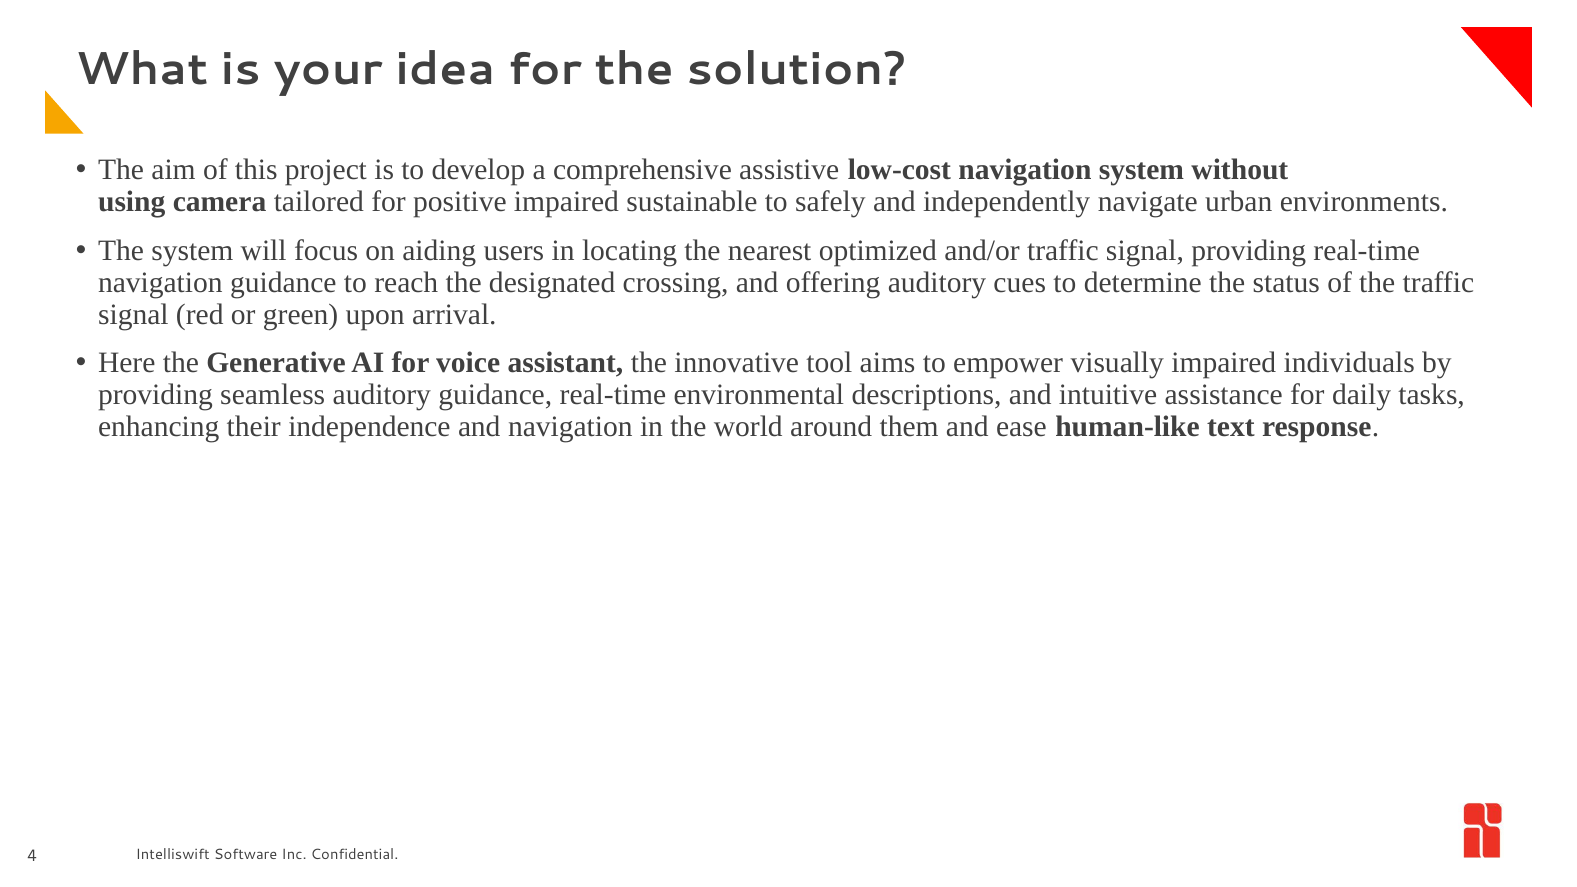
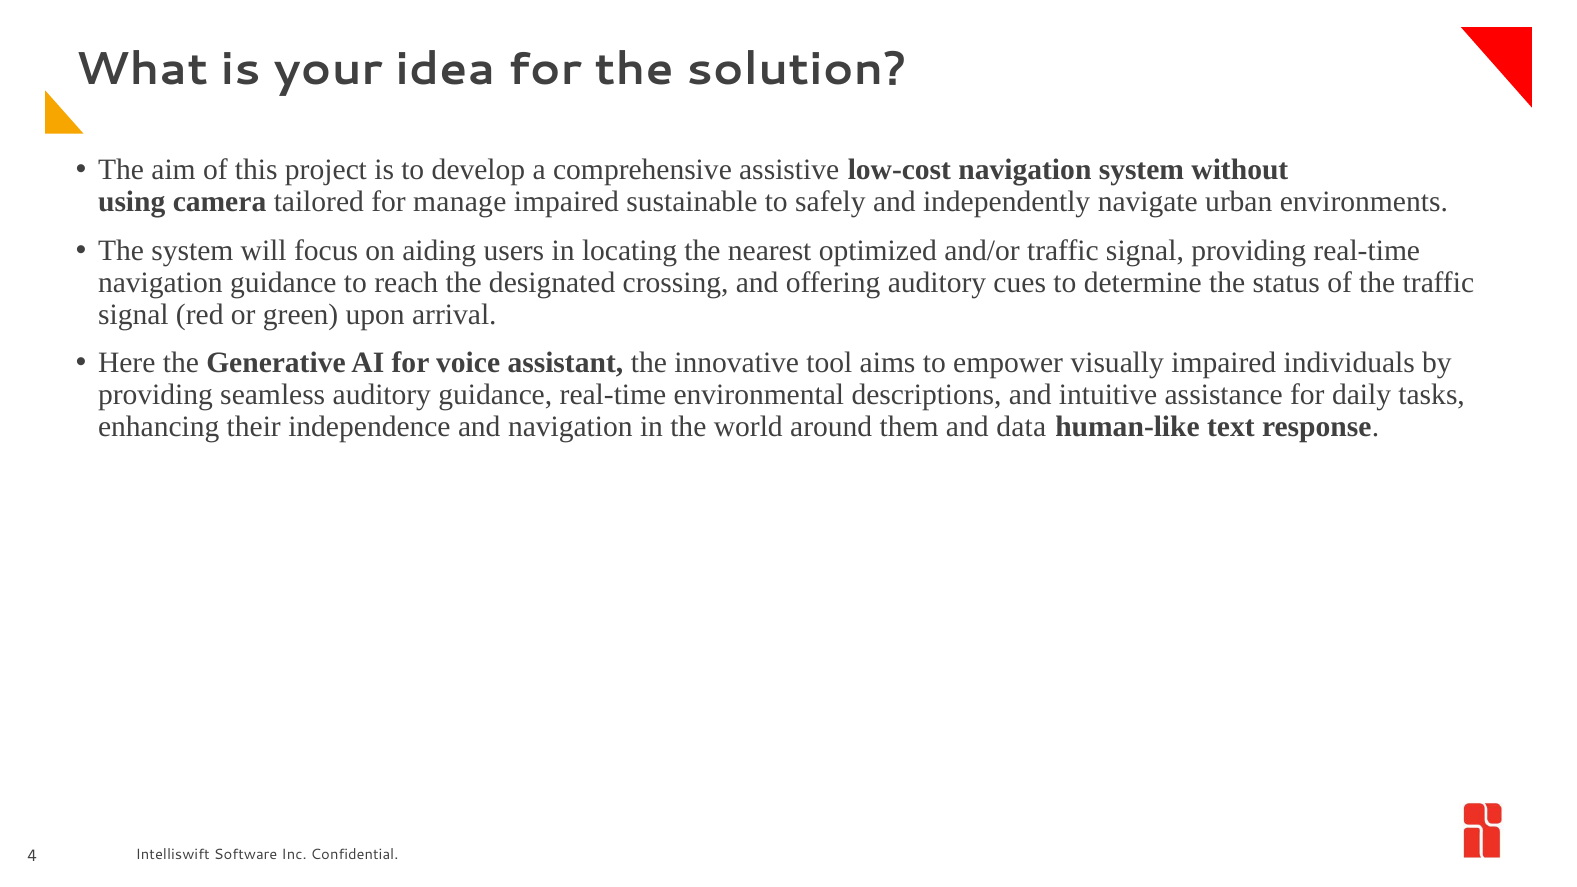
positive: positive -> manage
ease: ease -> data
